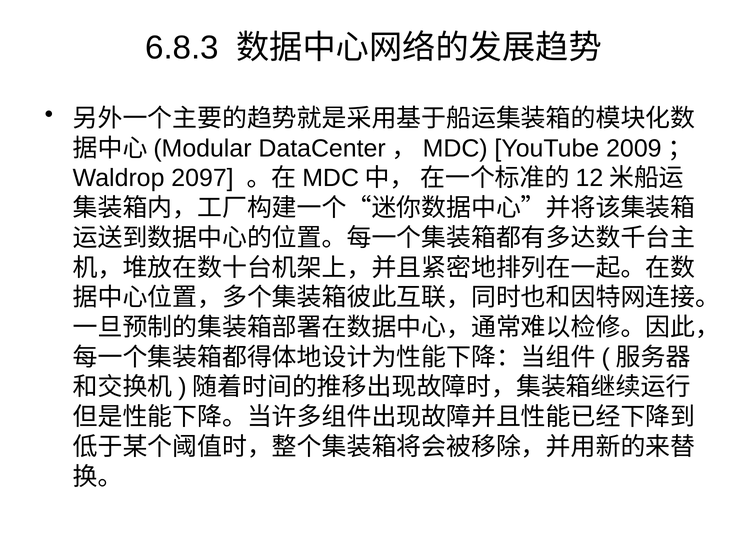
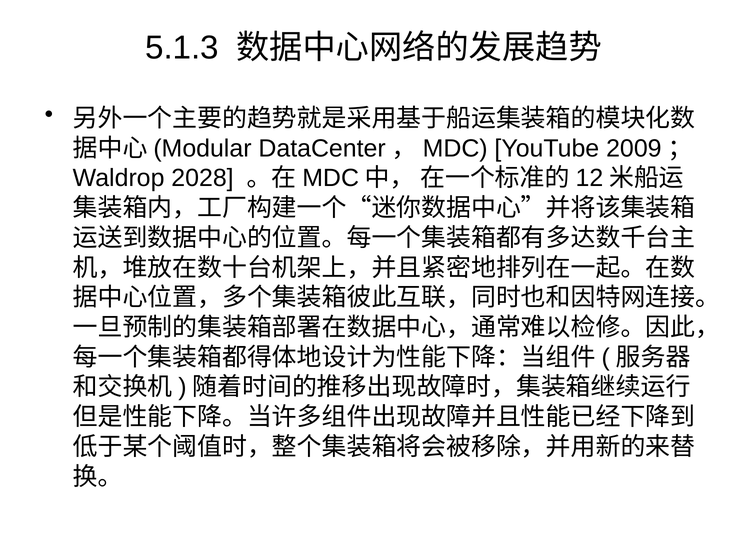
6.8.3: 6.8.3 -> 5.1.3
2097: 2097 -> 2028
